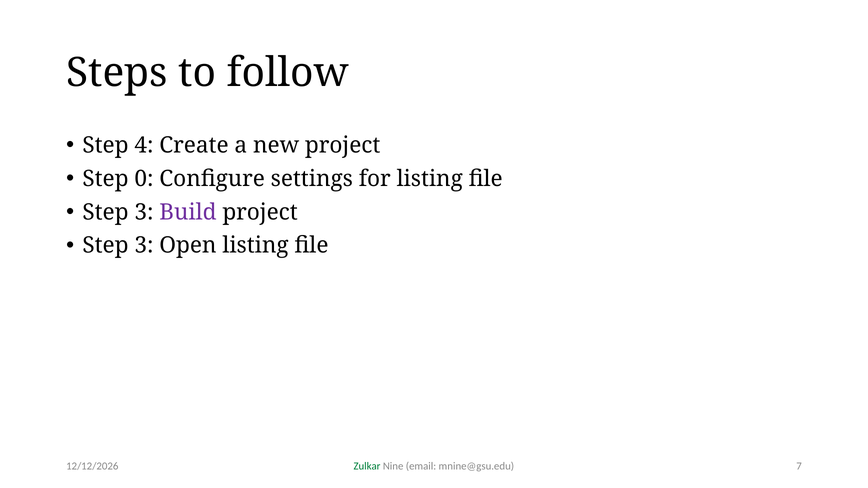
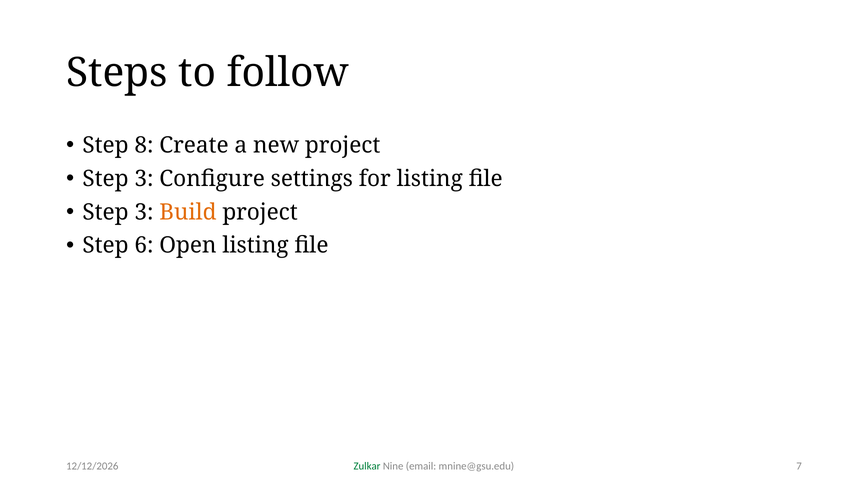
4: 4 -> 8
0 at (144, 179): 0 -> 3
Build colour: purple -> orange
3 at (144, 246): 3 -> 6
